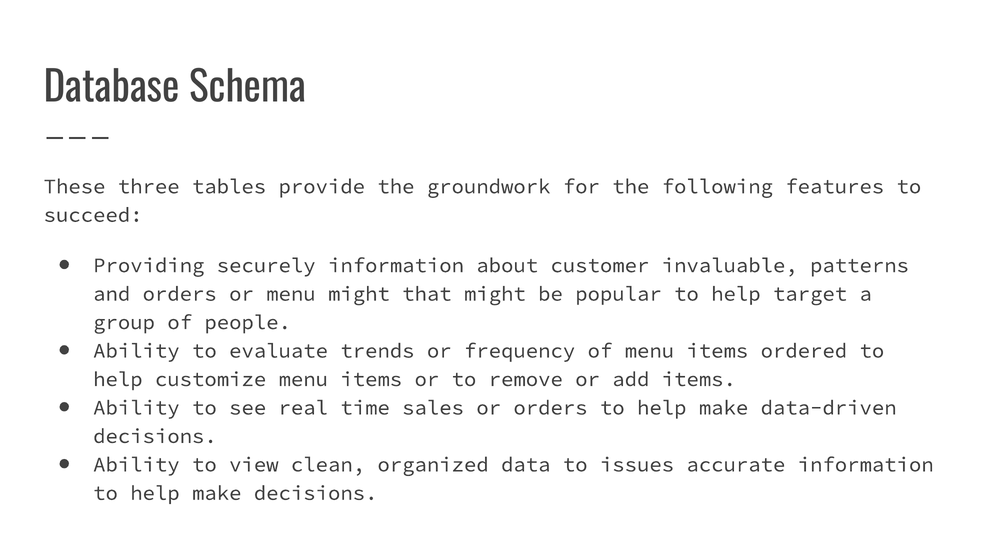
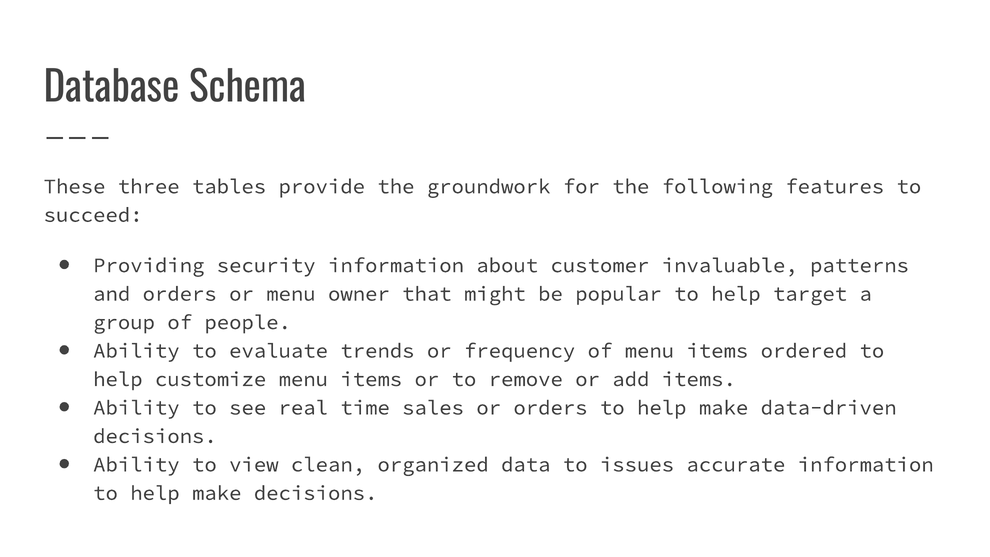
securely: securely -> security
menu might: might -> owner
